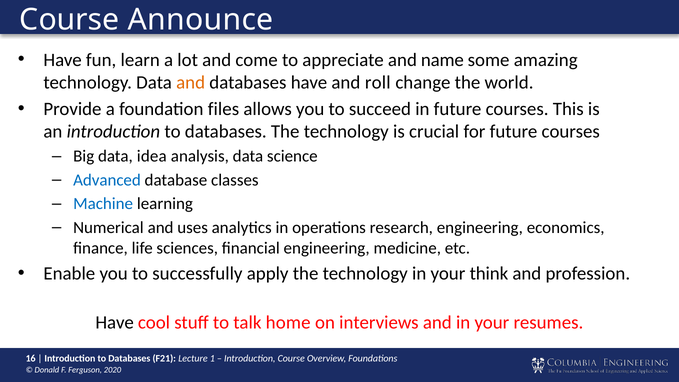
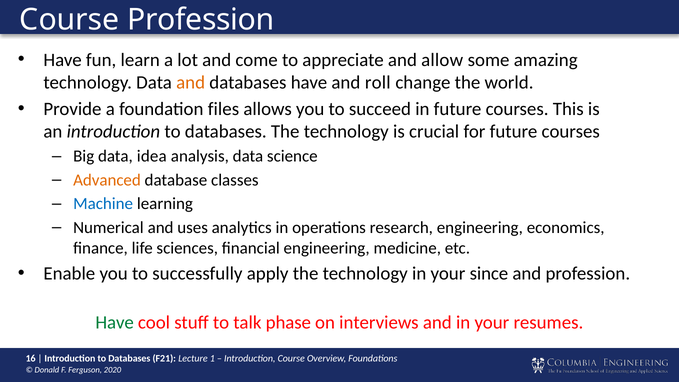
Course Announce: Announce -> Profession
name: name -> allow
Advanced colour: blue -> orange
think: think -> since
Have at (115, 322) colour: black -> green
home: home -> phase
